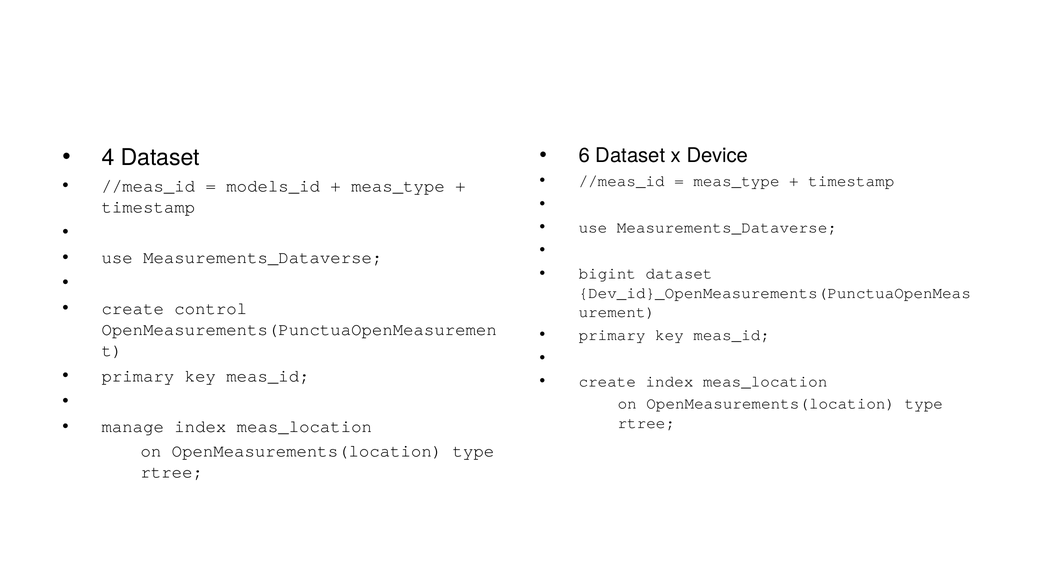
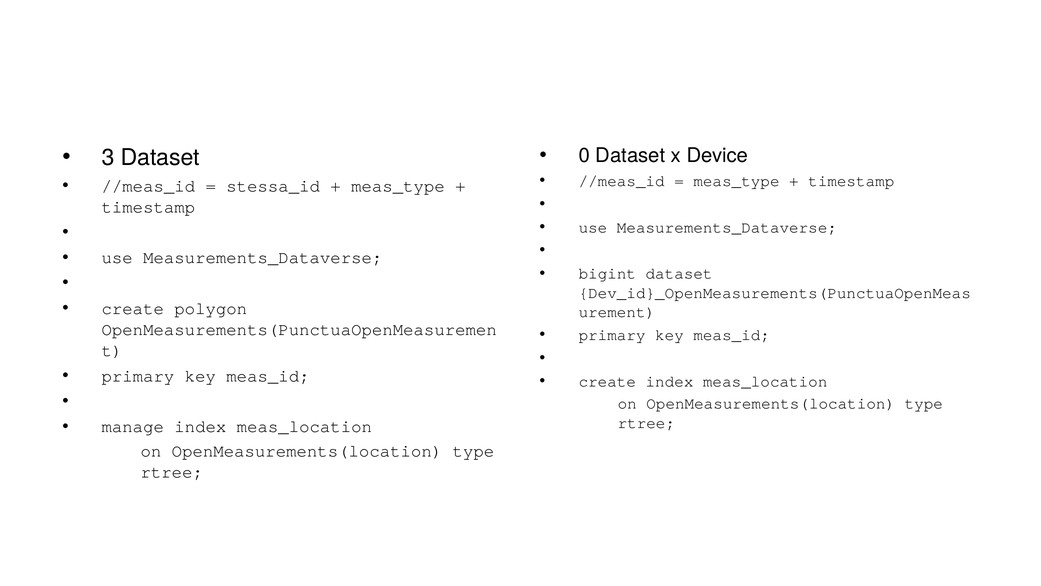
6: 6 -> 0
4: 4 -> 3
models_id: models_id -> stessa_id
control: control -> polygon
